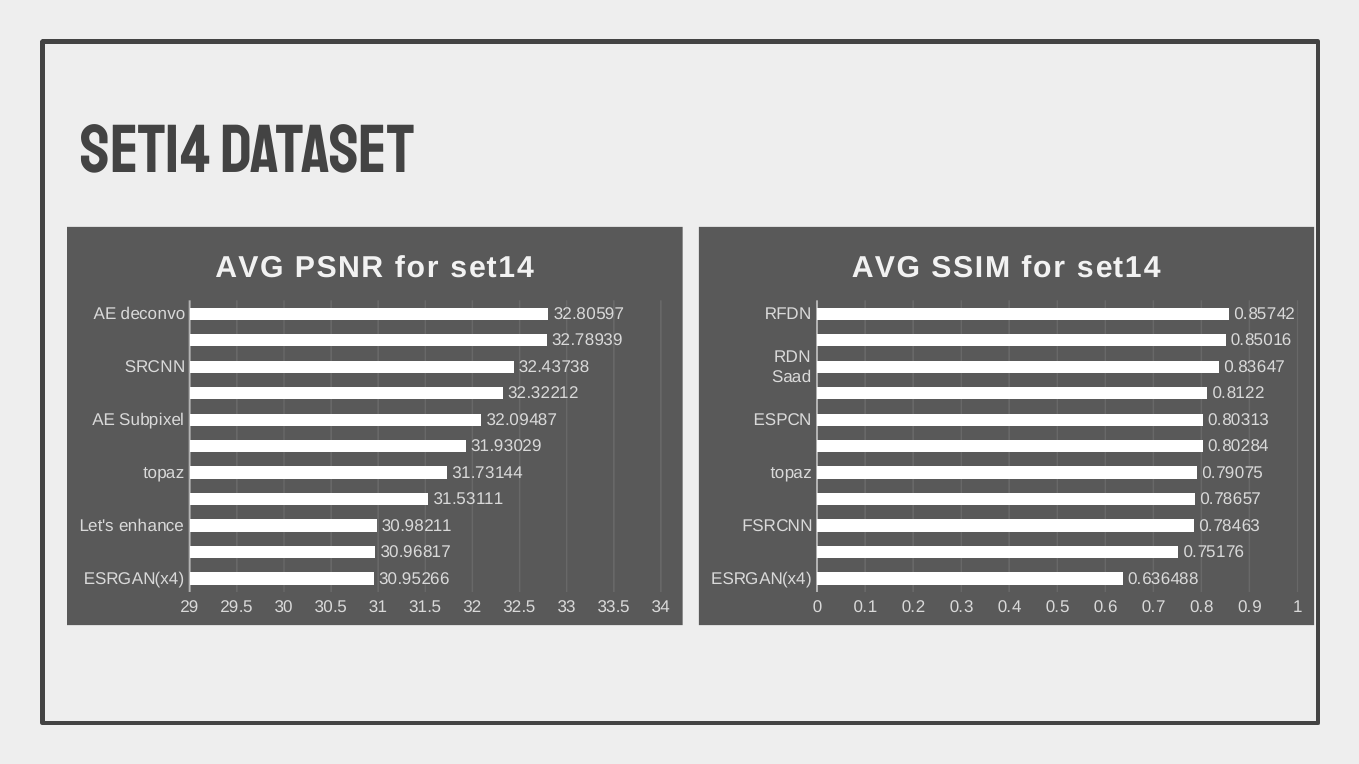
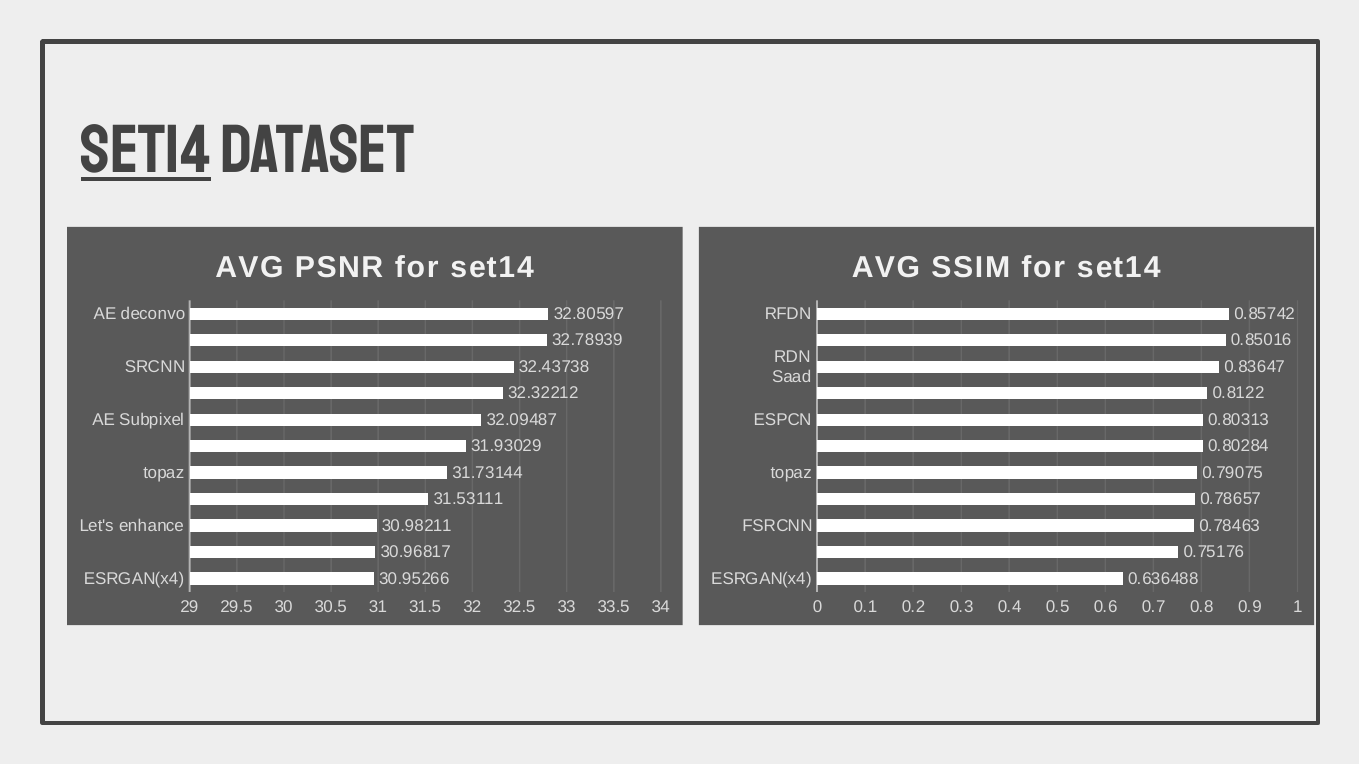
Set14 at (146, 150) underline: none -> present
